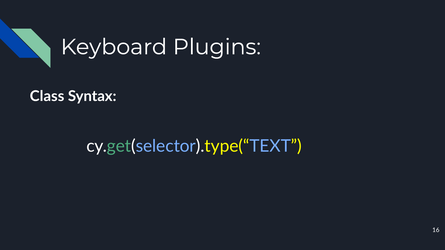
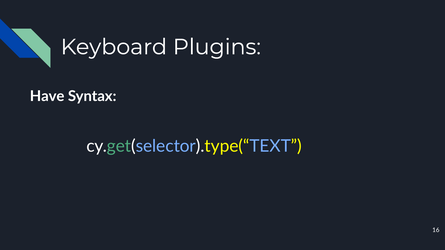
Class: Class -> Have
